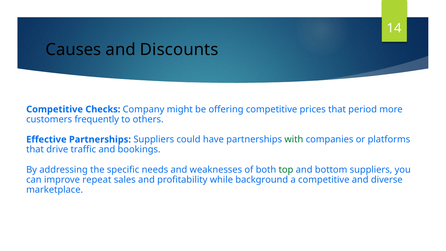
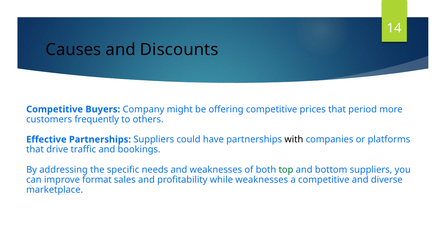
Checks: Checks -> Buyers
with colour: green -> black
repeat: repeat -> format
while background: background -> weaknesses
